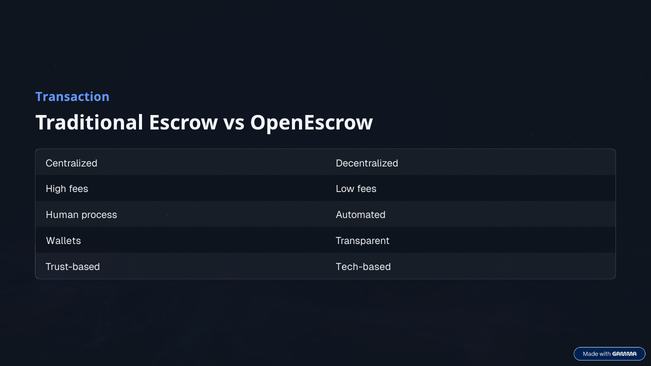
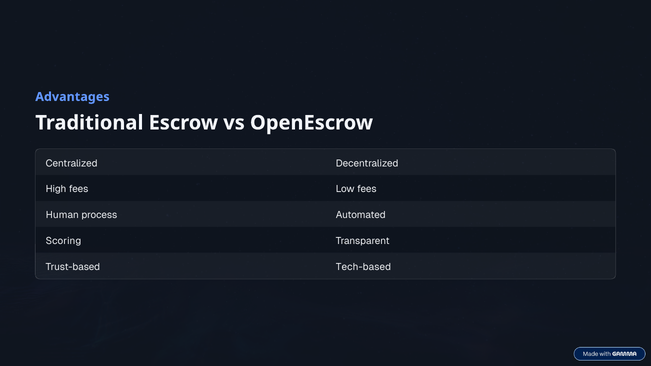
Transaction: Transaction -> Advantages
Wallets: Wallets -> Scoring
